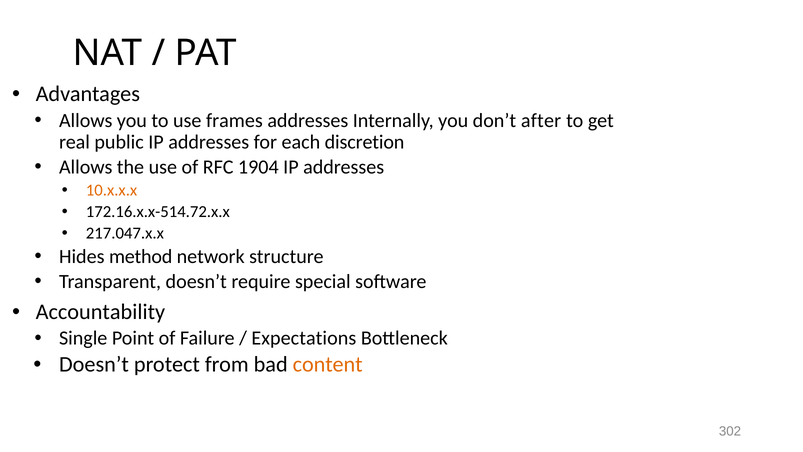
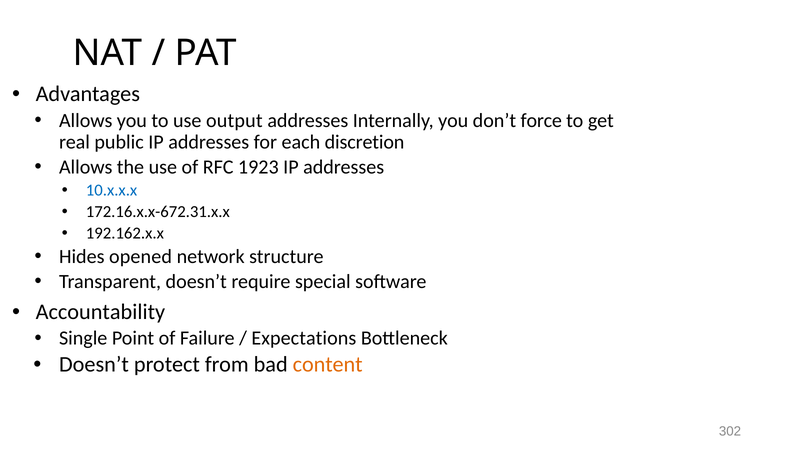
frames: frames -> output
after: after -> force
1904: 1904 -> 1923
10.x.x.x colour: orange -> blue
172.16.x.x-514.72.x.x: 172.16.x.x-514.72.x.x -> 172.16.x.x-672.31.x.x
217.047.x.x: 217.047.x.x -> 192.162.x.x
method: method -> opened
